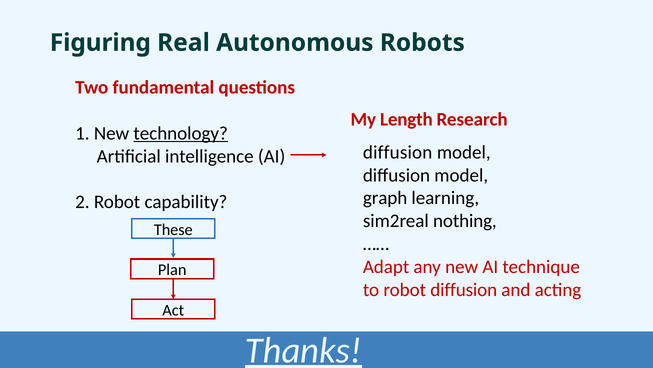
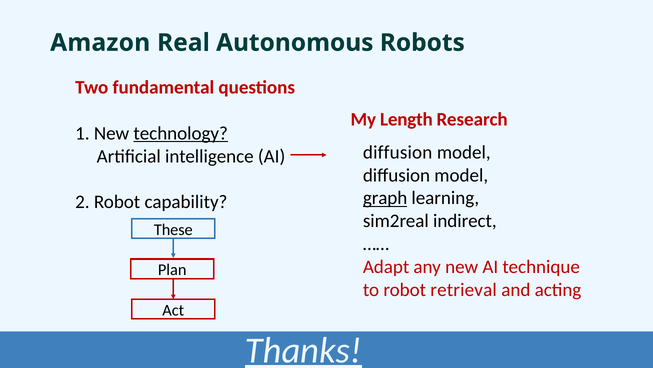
Figuring: Figuring -> Amazon
graph underline: none -> present
nothing: nothing -> indirect
robot diffusion: diffusion -> retrieval
